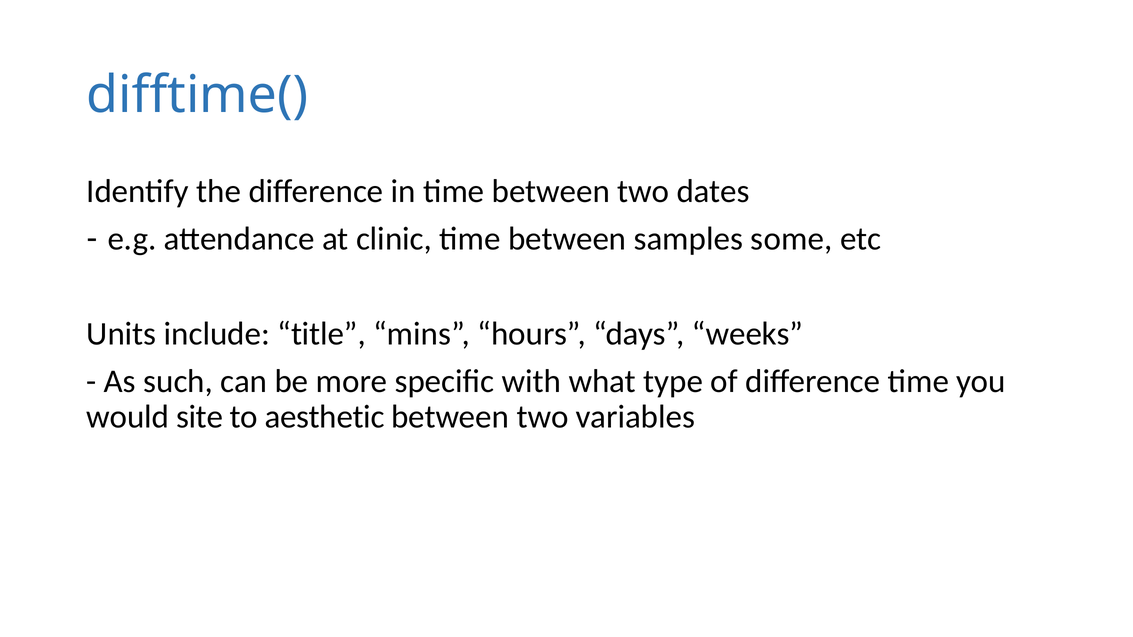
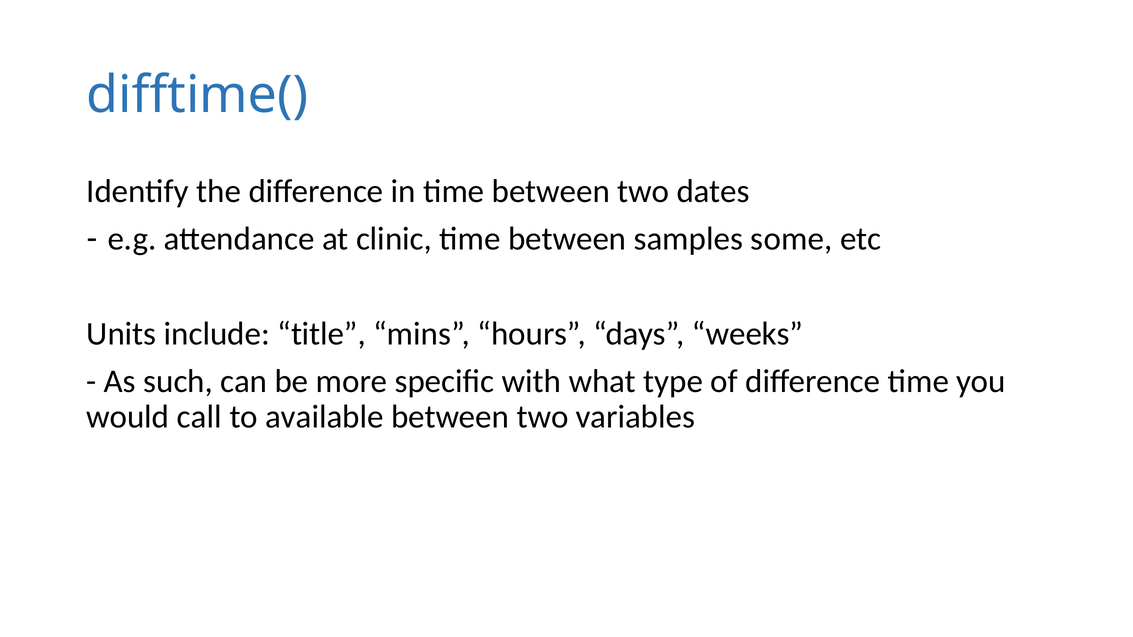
site: site -> call
aesthetic: aesthetic -> available
